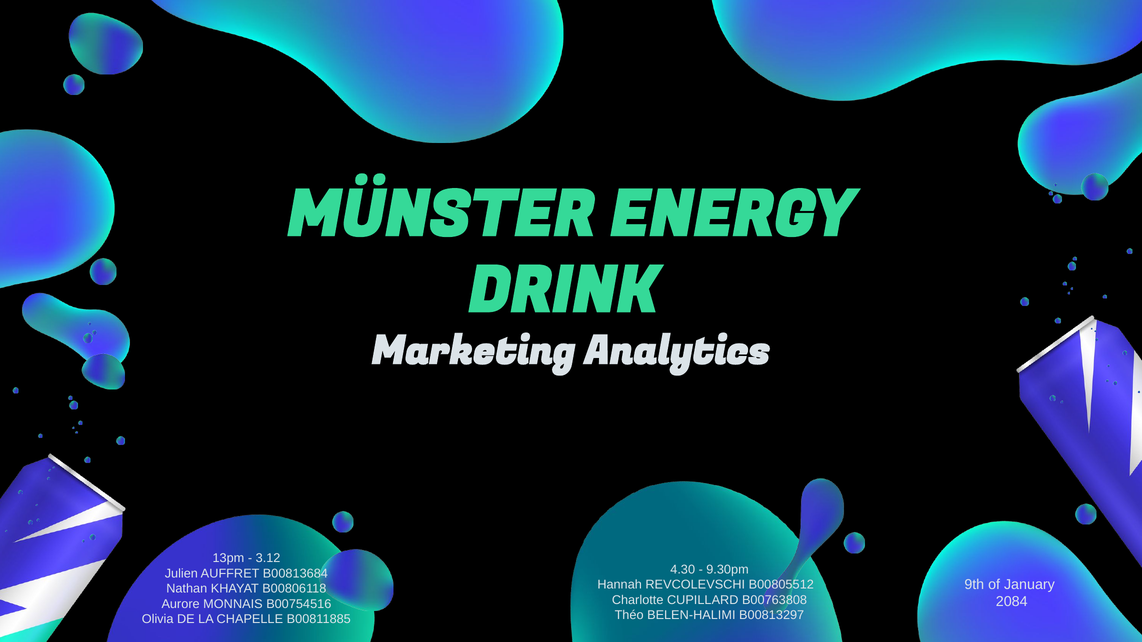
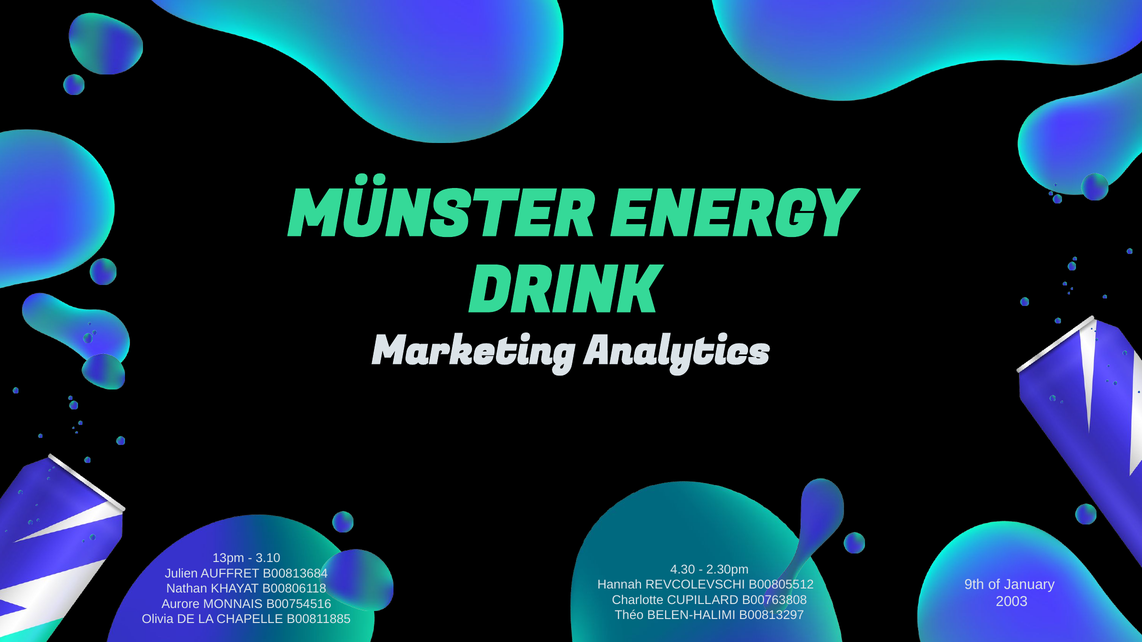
3.12: 3.12 -> 3.10
9.30pm: 9.30pm -> 2.30pm
2084: 2084 -> 2003
